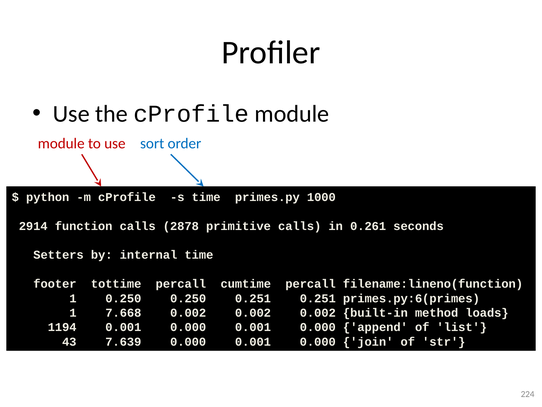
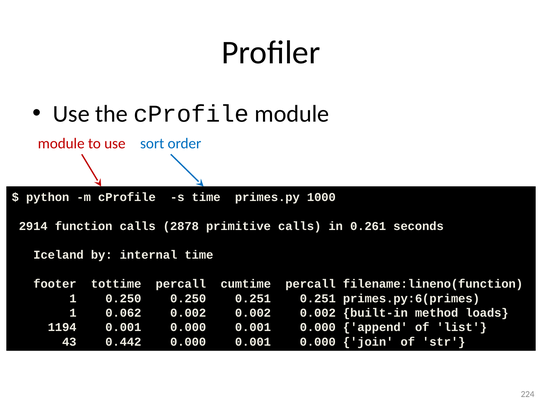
Setters: Setters -> Iceland
7.668: 7.668 -> 0.062
7.639: 7.639 -> 0.442
